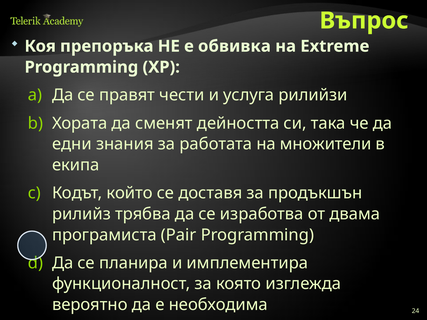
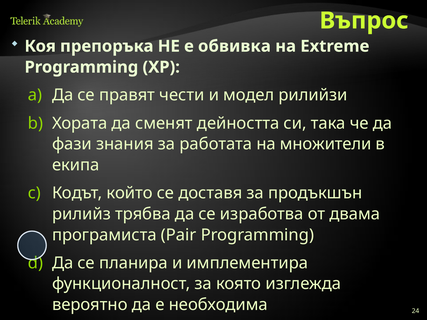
услуга: услуга -> модел
едни: едни -> фази
